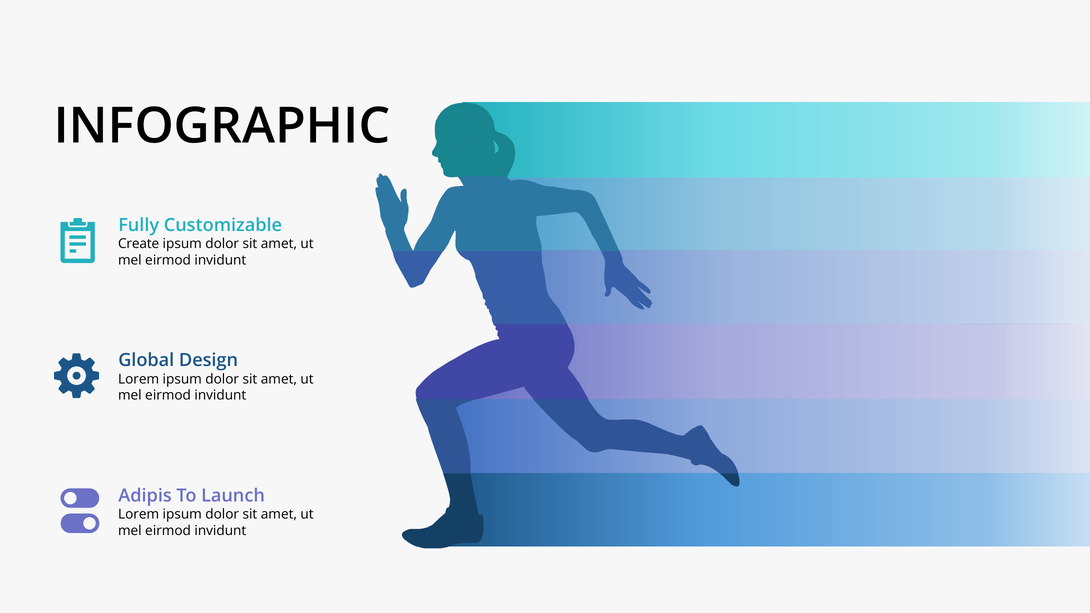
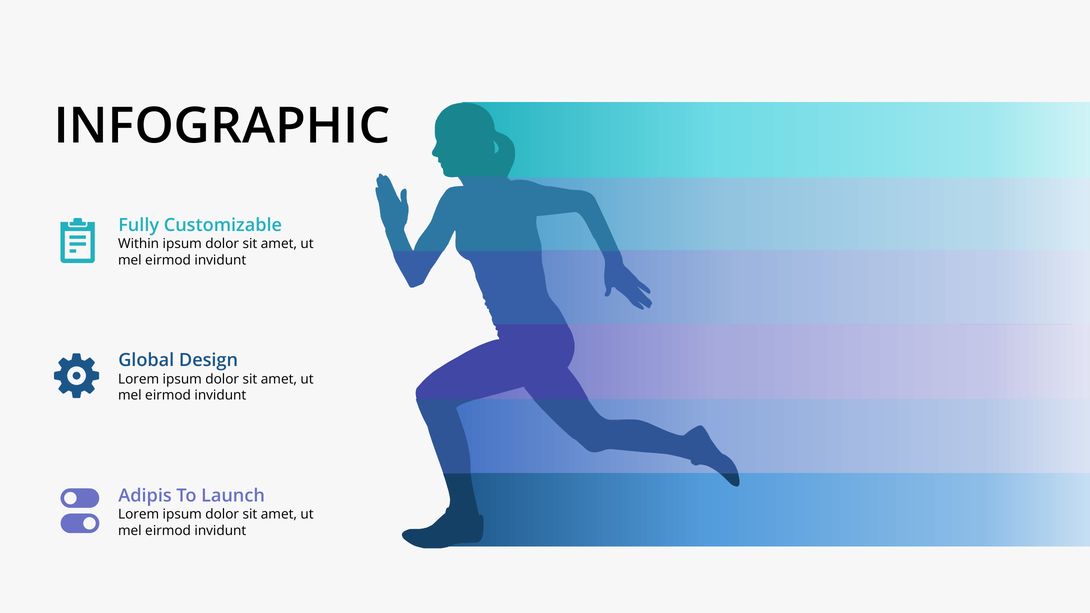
Create: Create -> Within
